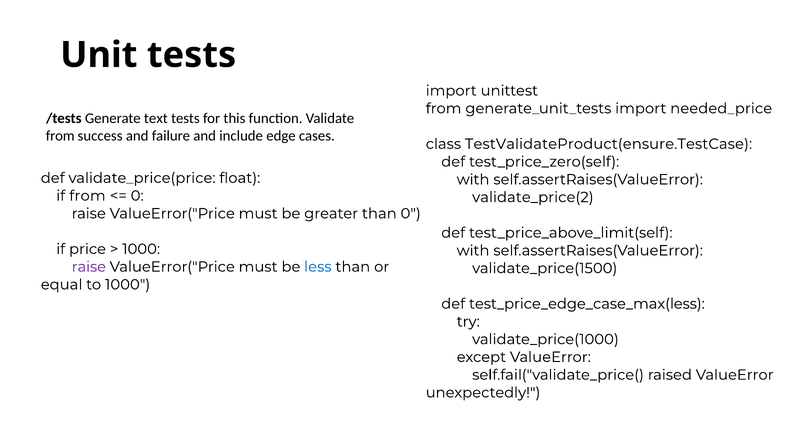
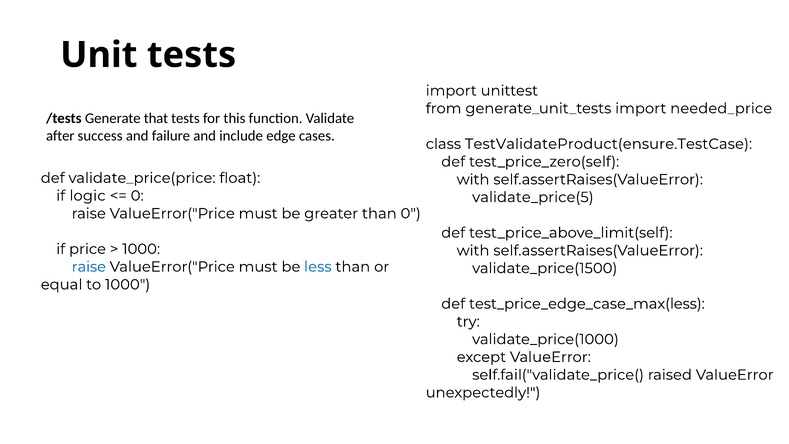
text: text -> that
from at (60, 136): from -> after
if from: from -> logic
validate_price(2: validate_price(2 -> validate_price(5
raise at (89, 267) colour: purple -> blue
